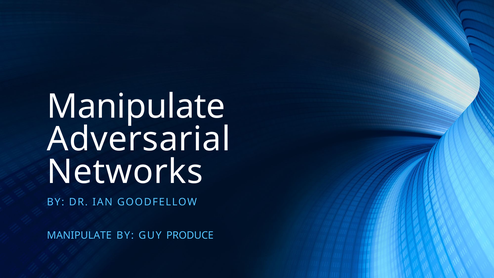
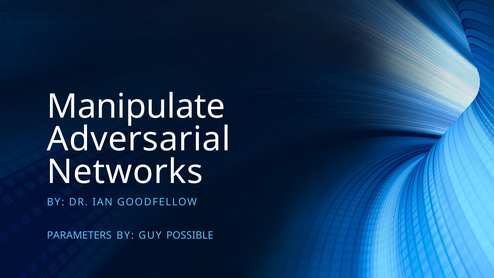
MANIPULATE at (79, 235): MANIPULATE -> PARAMETERS
PRODUCE: PRODUCE -> POSSIBLE
